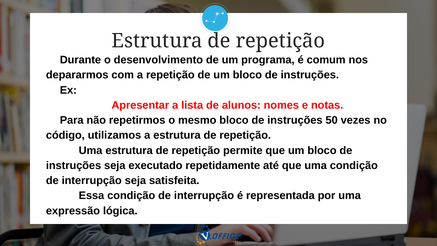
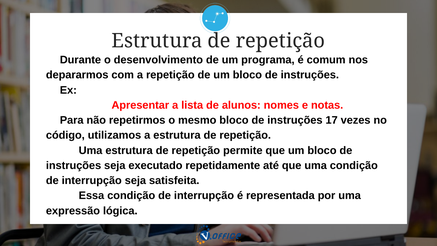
50: 50 -> 17
